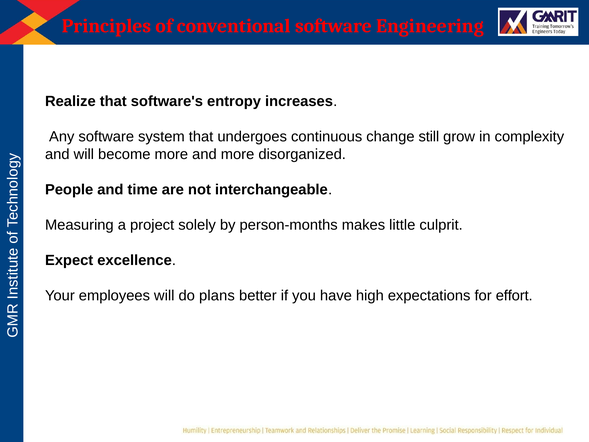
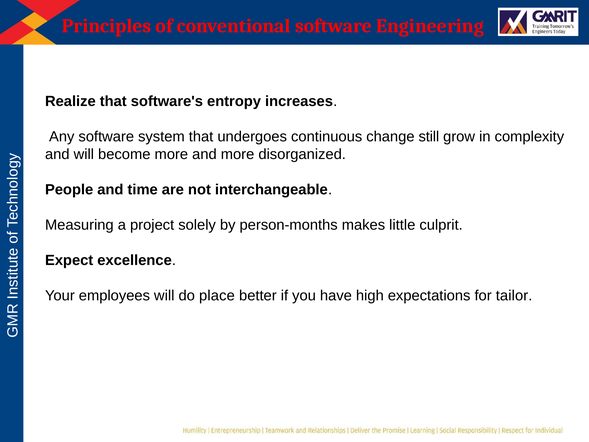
plans: plans -> place
effort: effort -> tailor
